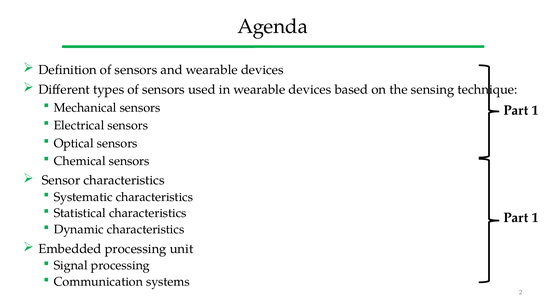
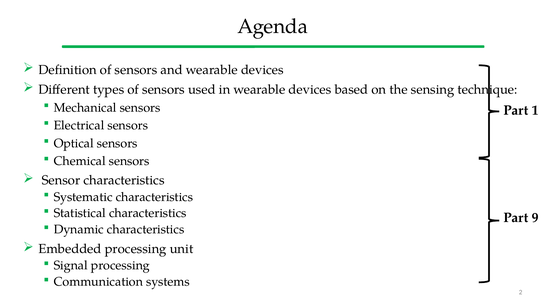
1 at (535, 218): 1 -> 9
